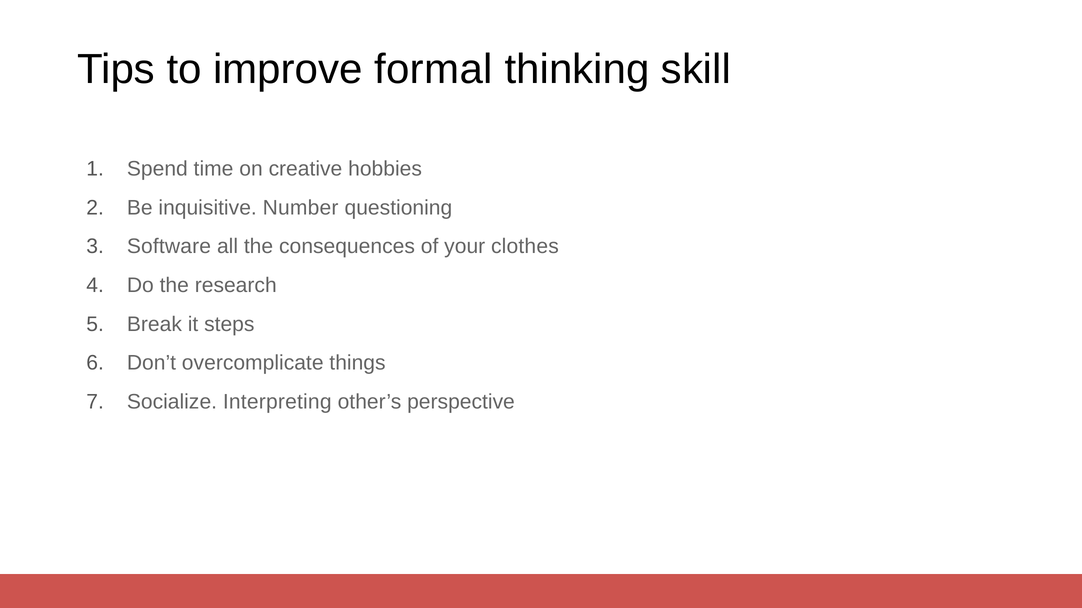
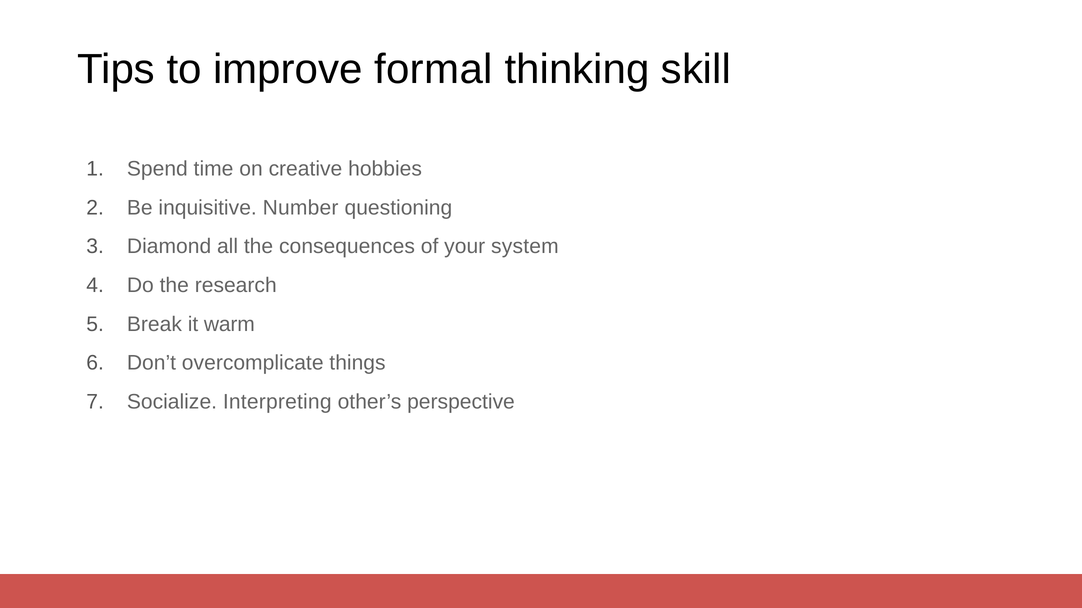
Software: Software -> Diamond
clothes: clothes -> system
steps: steps -> warm
